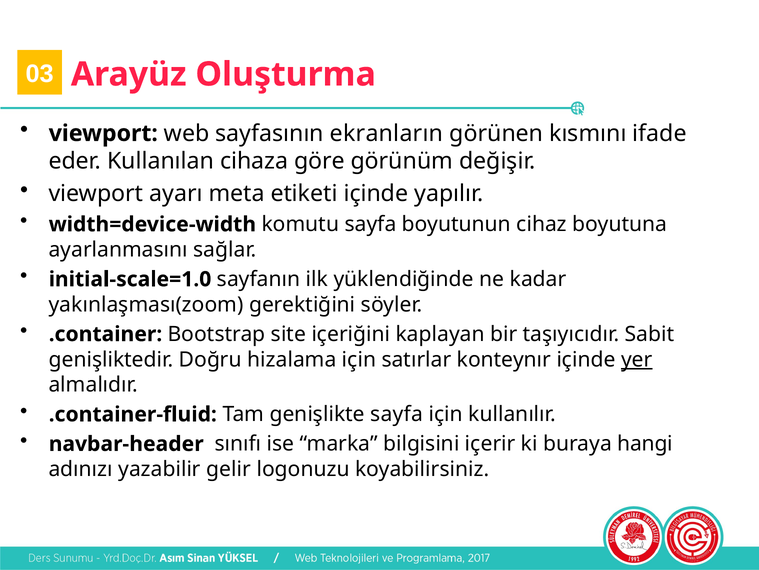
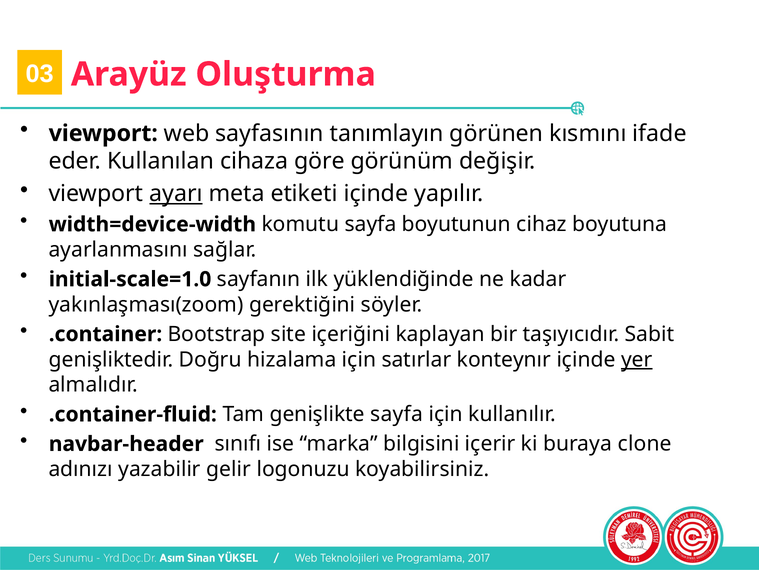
ekranların: ekranların -> tanımlayın
ayarı underline: none -> present
hangi: hangi -> clone
